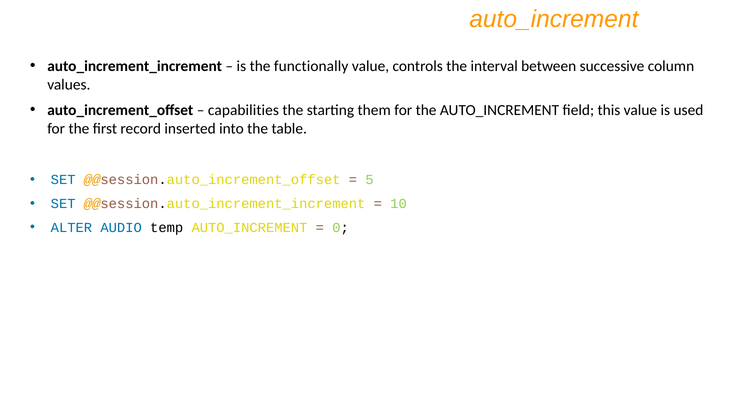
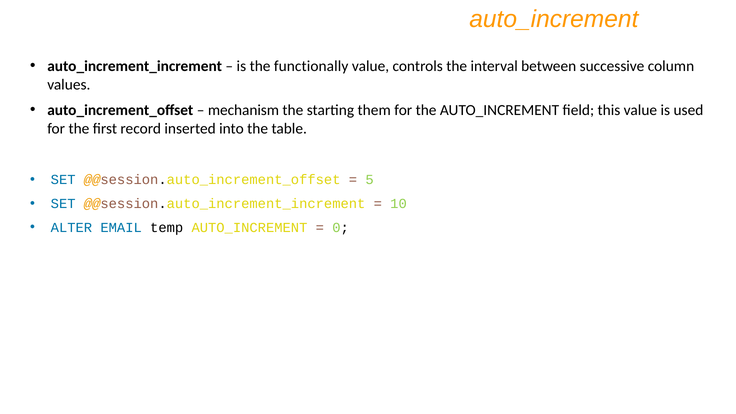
capabilities: capabilities -> mechanism
AUDIO: AUDIO -> EMAIL
